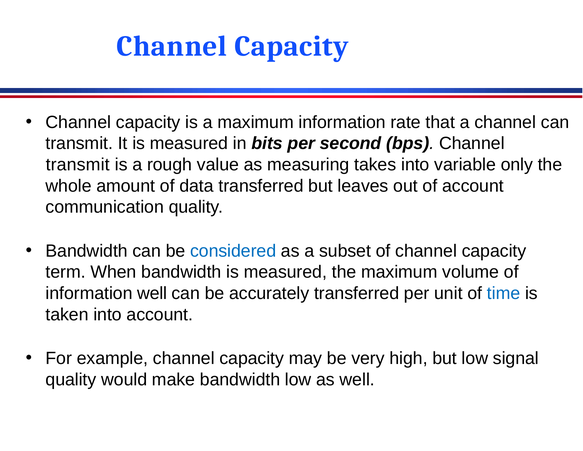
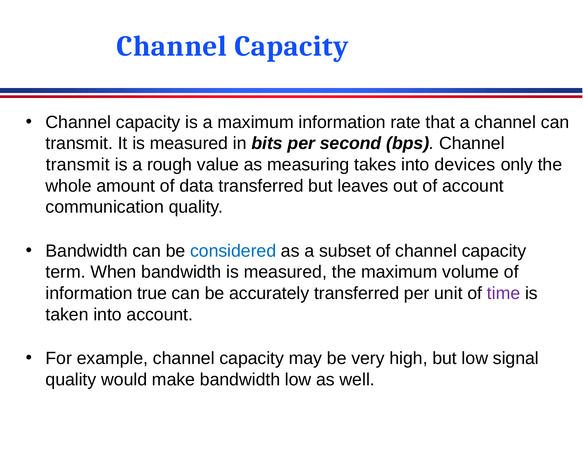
variable: variable -> devices
information well: well -> true
time colour: blue -> purple
